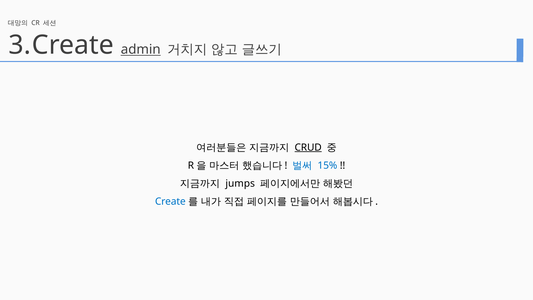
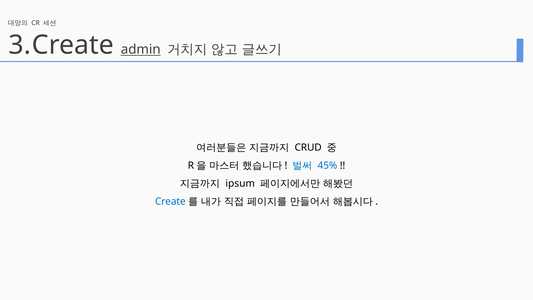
CRUD underline: present -> none
15%: 15% -> 45%
jumps: jumps -> ipsum
